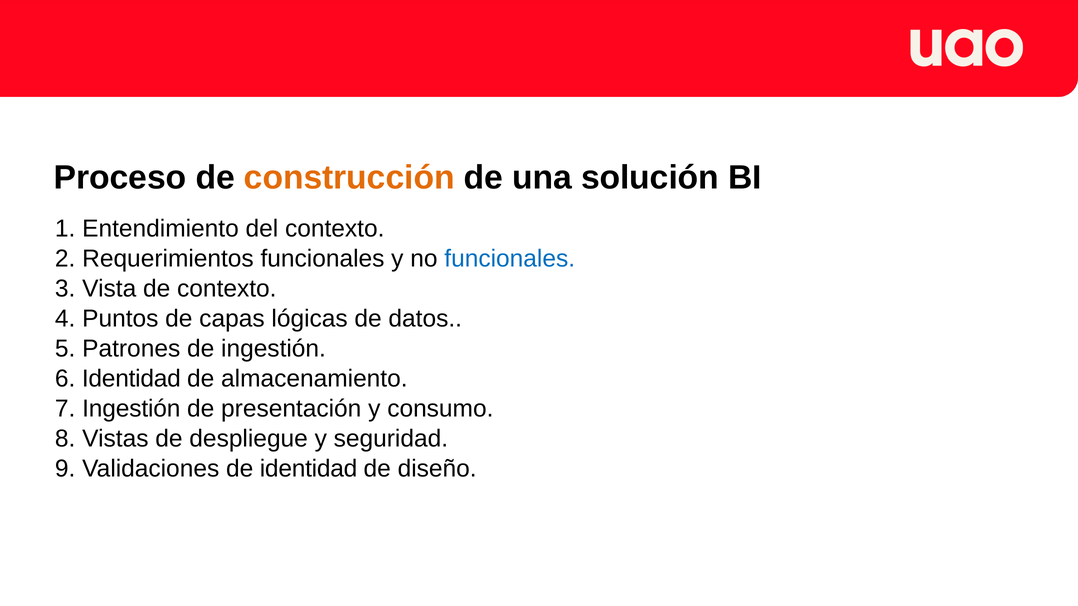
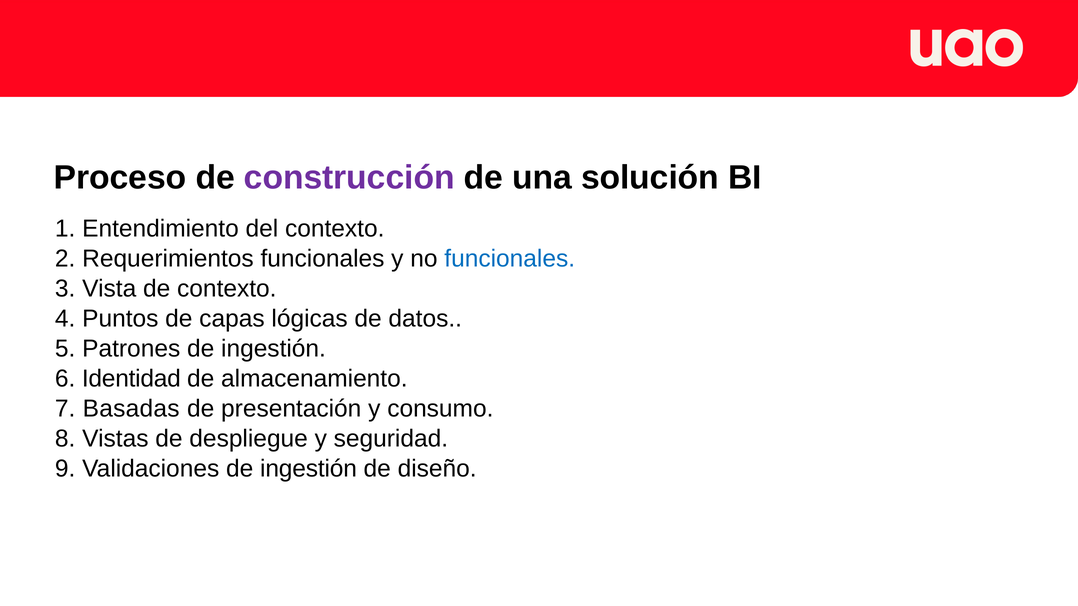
construcción colour: orange -> purple
7 Ingestión: Ingestión -> Basadas
Validaciones de identidad: identidad -> ingestión
